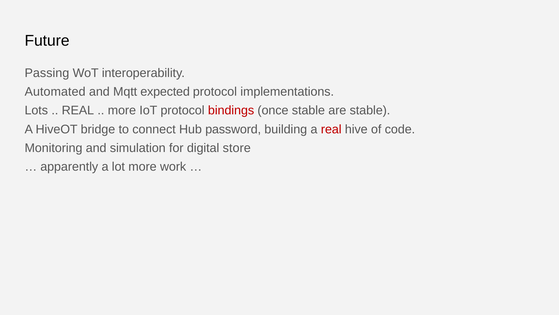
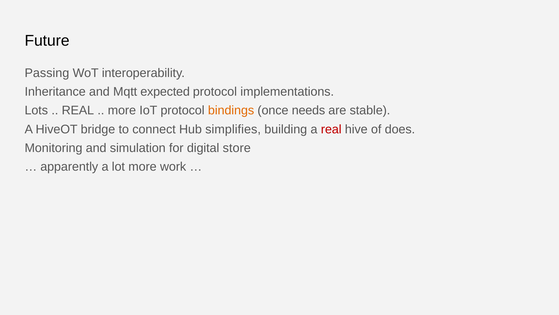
Automated: Automated -> Inheritance
bindings colour: red -> orange
once stable: stable -> needs
password: password -> simplifies
code: code -> does
